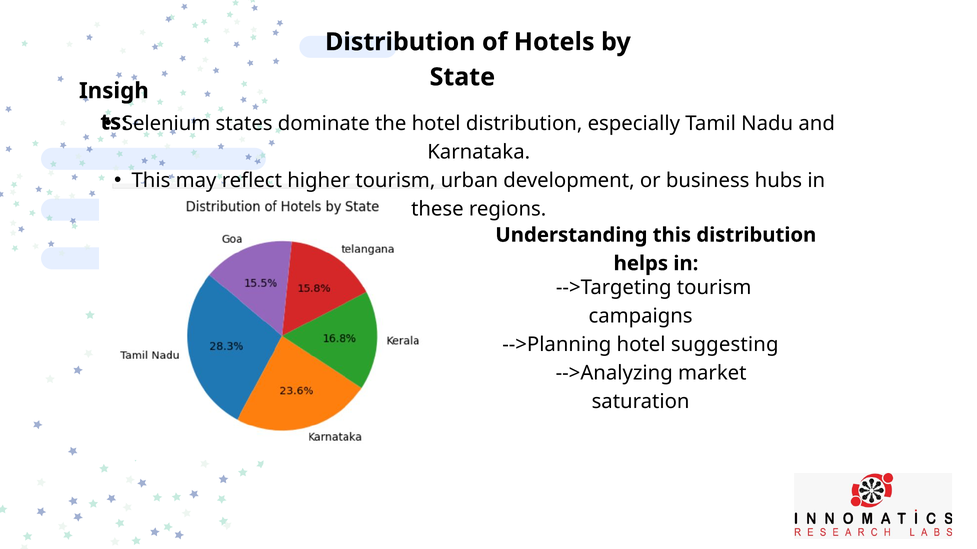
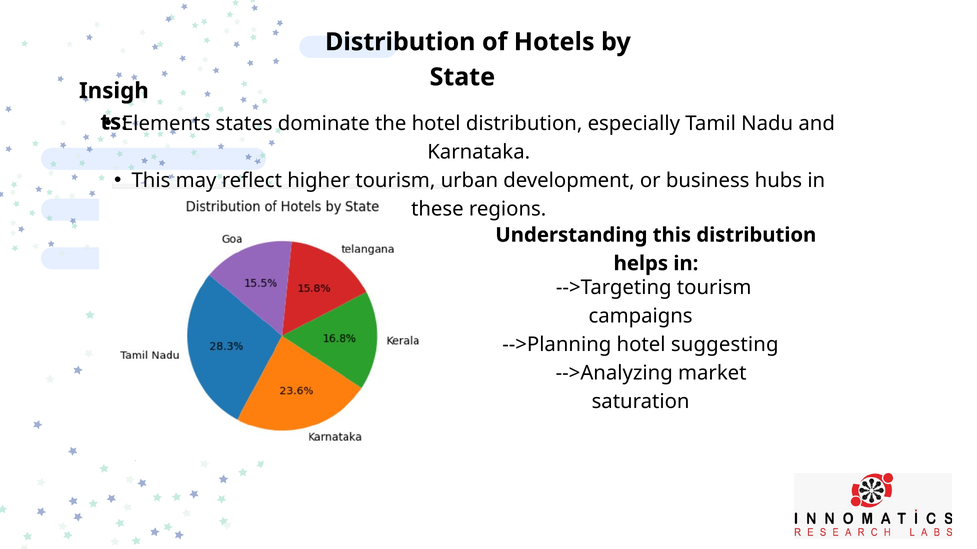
Selenium: Selenium -> Elements
